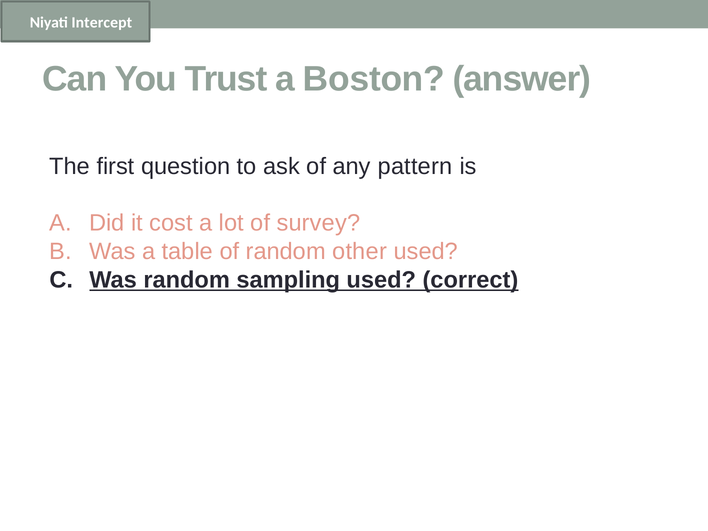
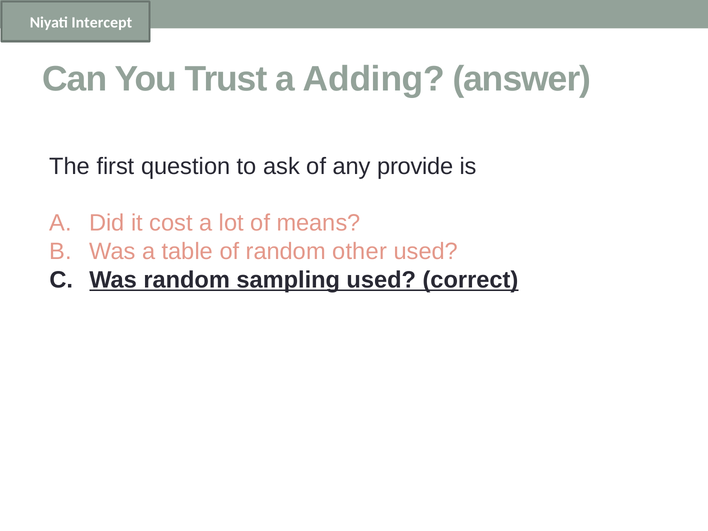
Boston: Boston -> Adding
pattern: pattern -> provide
survey: survey -> means
